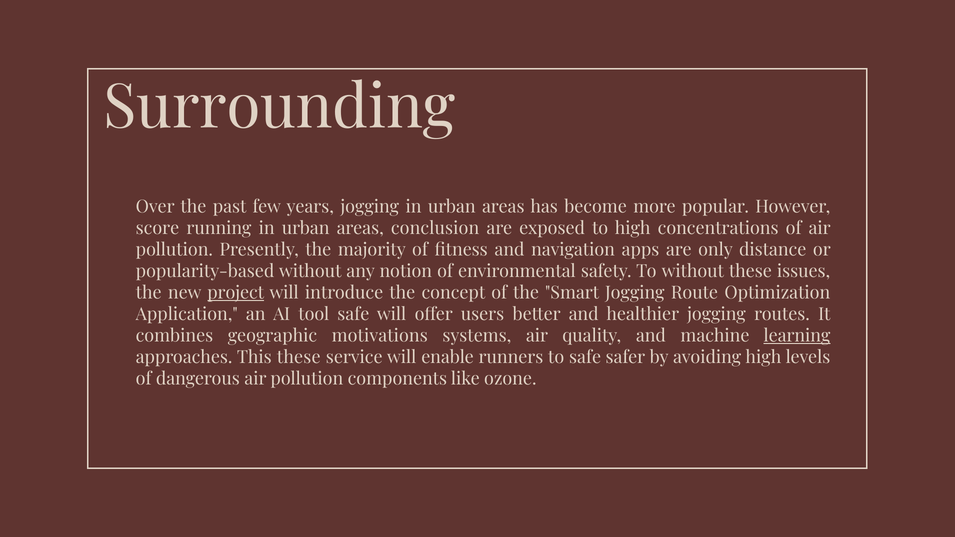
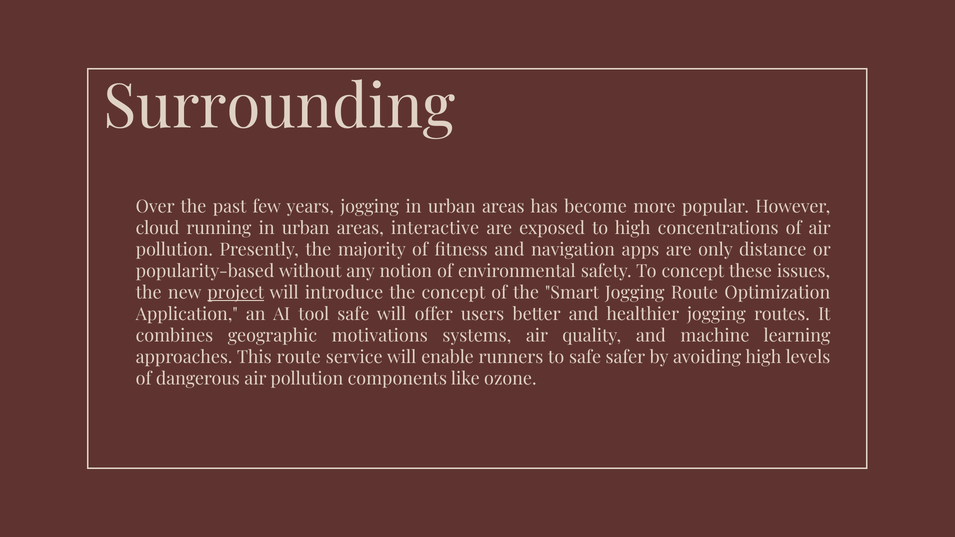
score: score -> cloud
conclusion: conclusion -> interactive
To without: without -> concept
learning underline: present -> none
This these: these -> route
